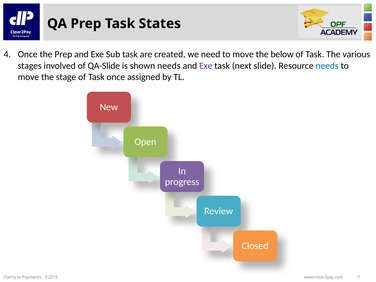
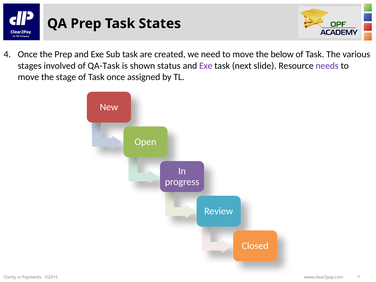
QA-Slide: QA-Slide -> QA-Task
shown needs: needs -> status
needs at (327, 66) colour: blue -> purple
